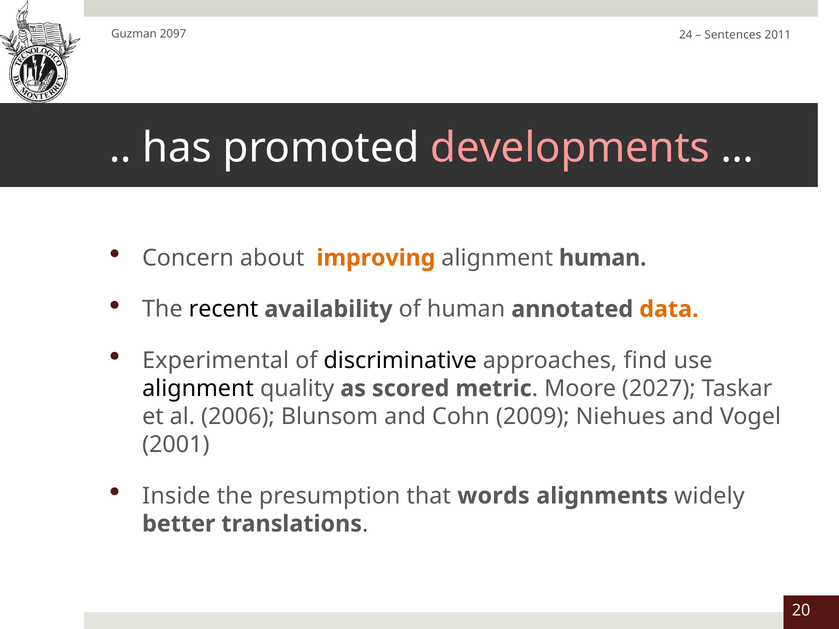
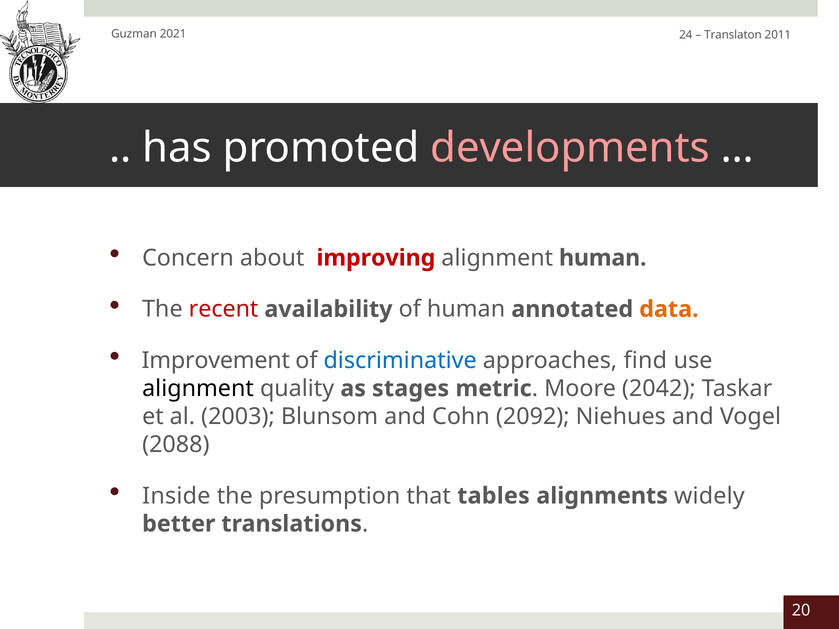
2097: 2097 -> 2021
Sentences: Sentences -> Translaton
improving colour: orange -> red
recent colour: black -> red
Experimental: Experimental -> Improvement
discriminative colour: black -> blue
scored: scored -> stages
2027: 2027 -> 2042
2006: 2006 -> 2003
2009: 2009 -> 2092
2001: 2001 -> 2088
words: words -> tables
